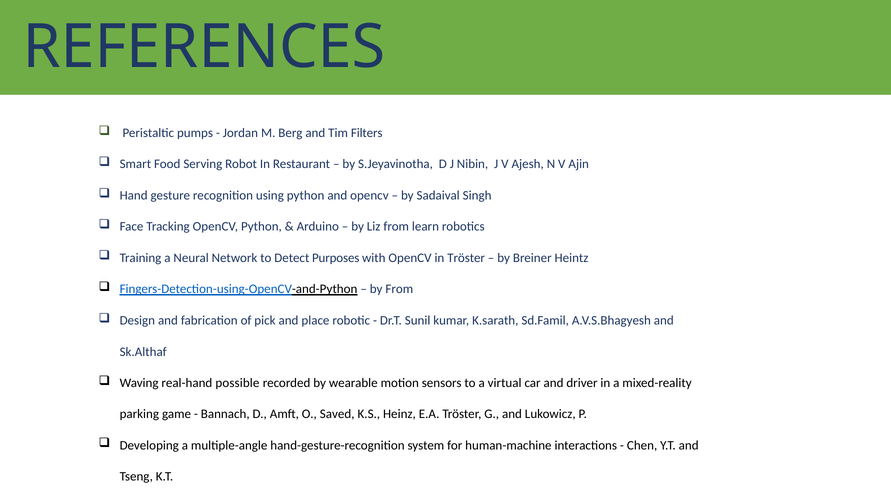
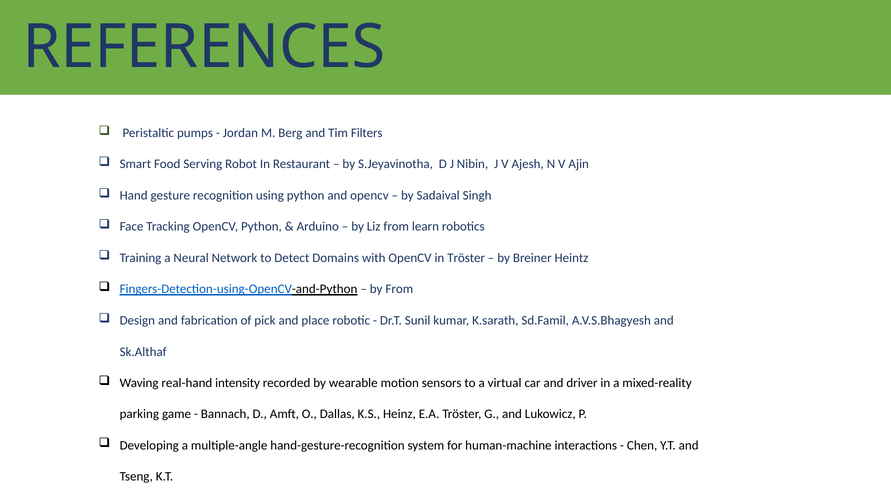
Purposes: Purposes -> Domains
possible: possible -> intensity
Saved: Saved -> Dallas
